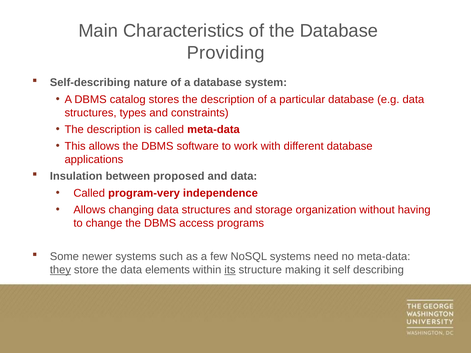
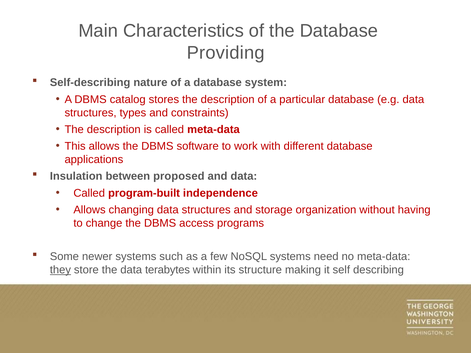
program-very: program-very -> program-built
elements: elements -> terabytes
its underline: present -> none
